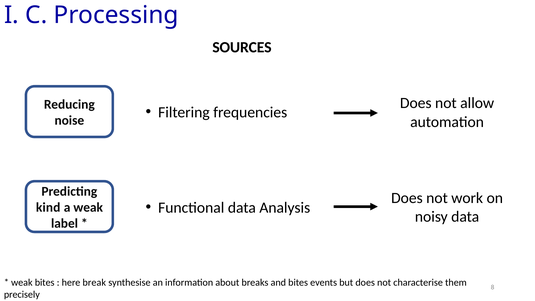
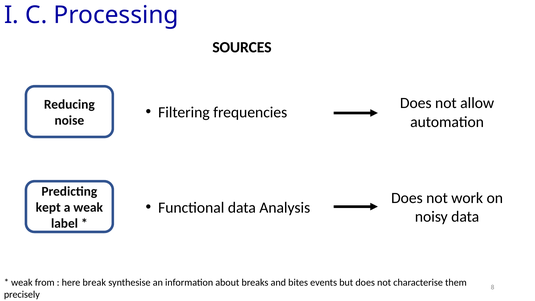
kind: kind -> kept
weak bites: bites -> from
